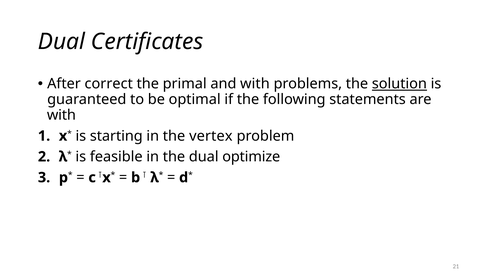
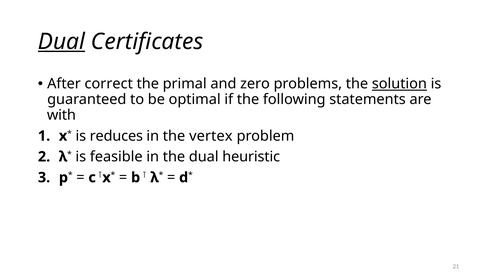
Dual at (61, 42) underline: none -> present
and with: with -> zero
starting: starting -> reduces
optimize: optimize -> heuristic
